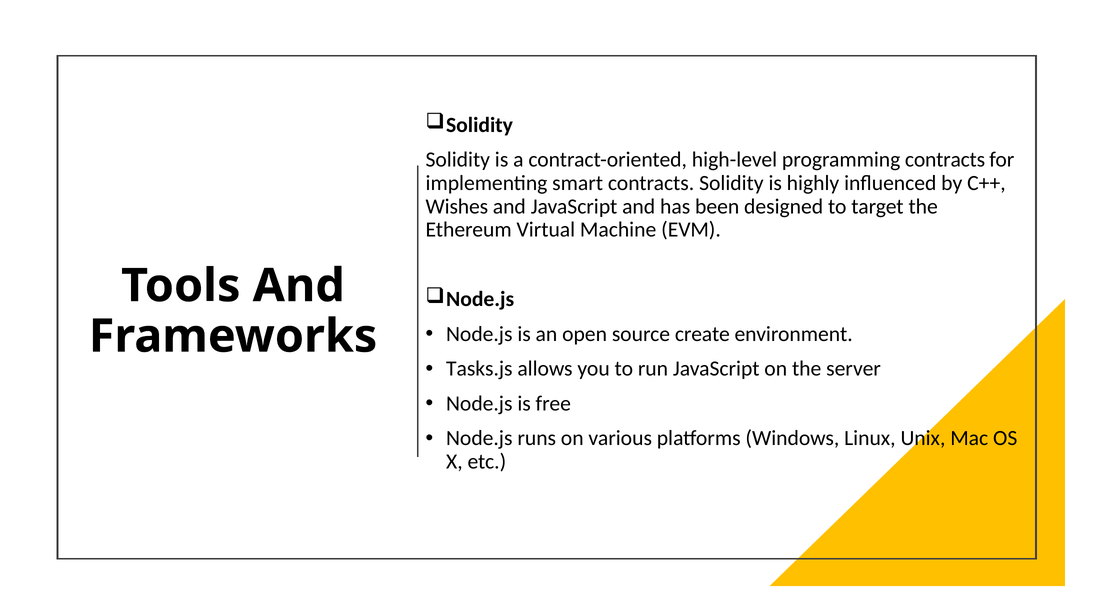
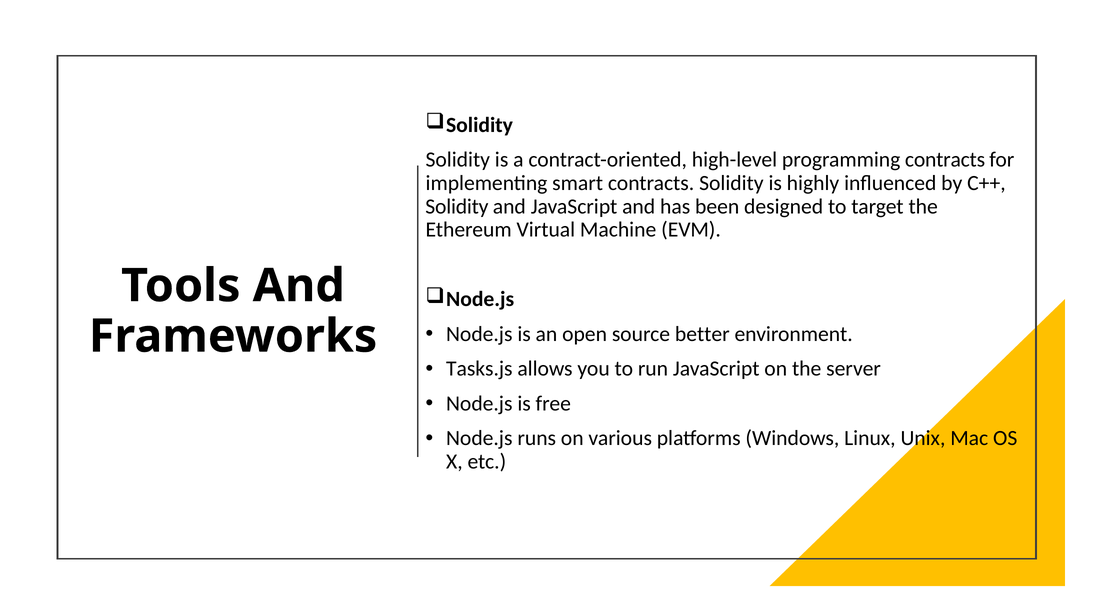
Wishes at (457, 207): Wishes -> Solidity
create: create -> better
